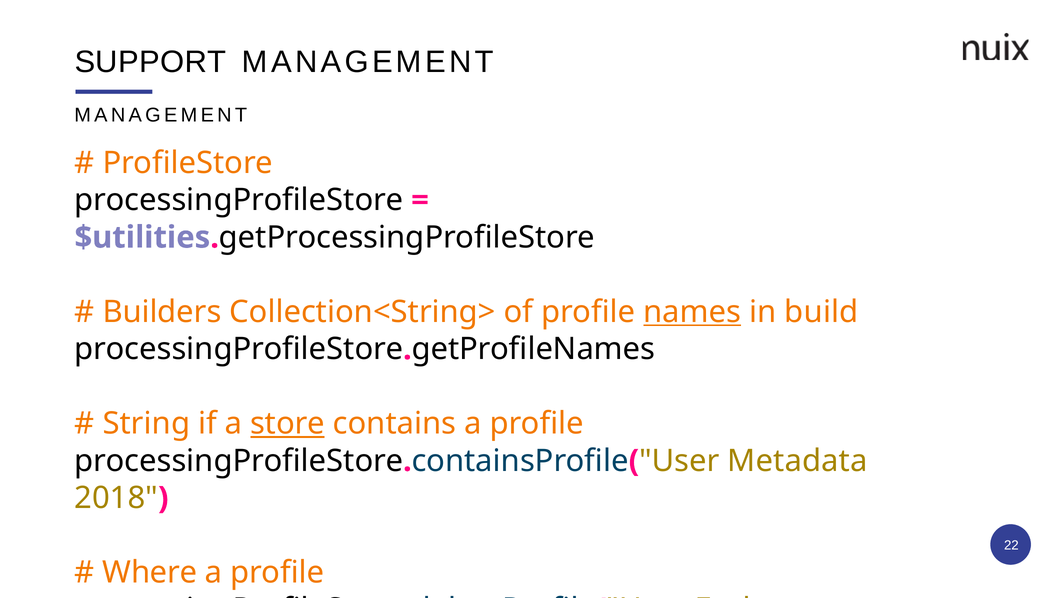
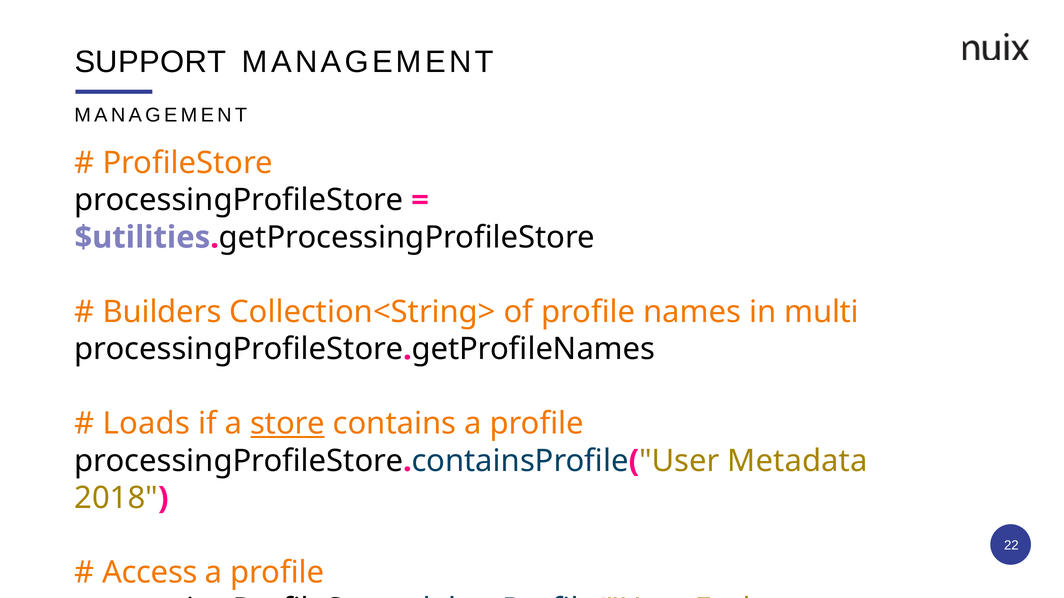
names underline: present -> none
build: build -> multi
String: String -> Loads
Where: Where -> Access
